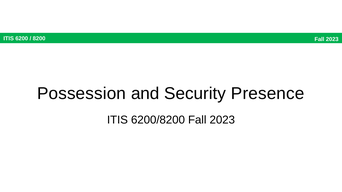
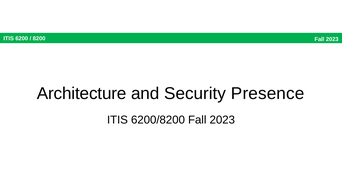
Possession: Possession -> Architecture
